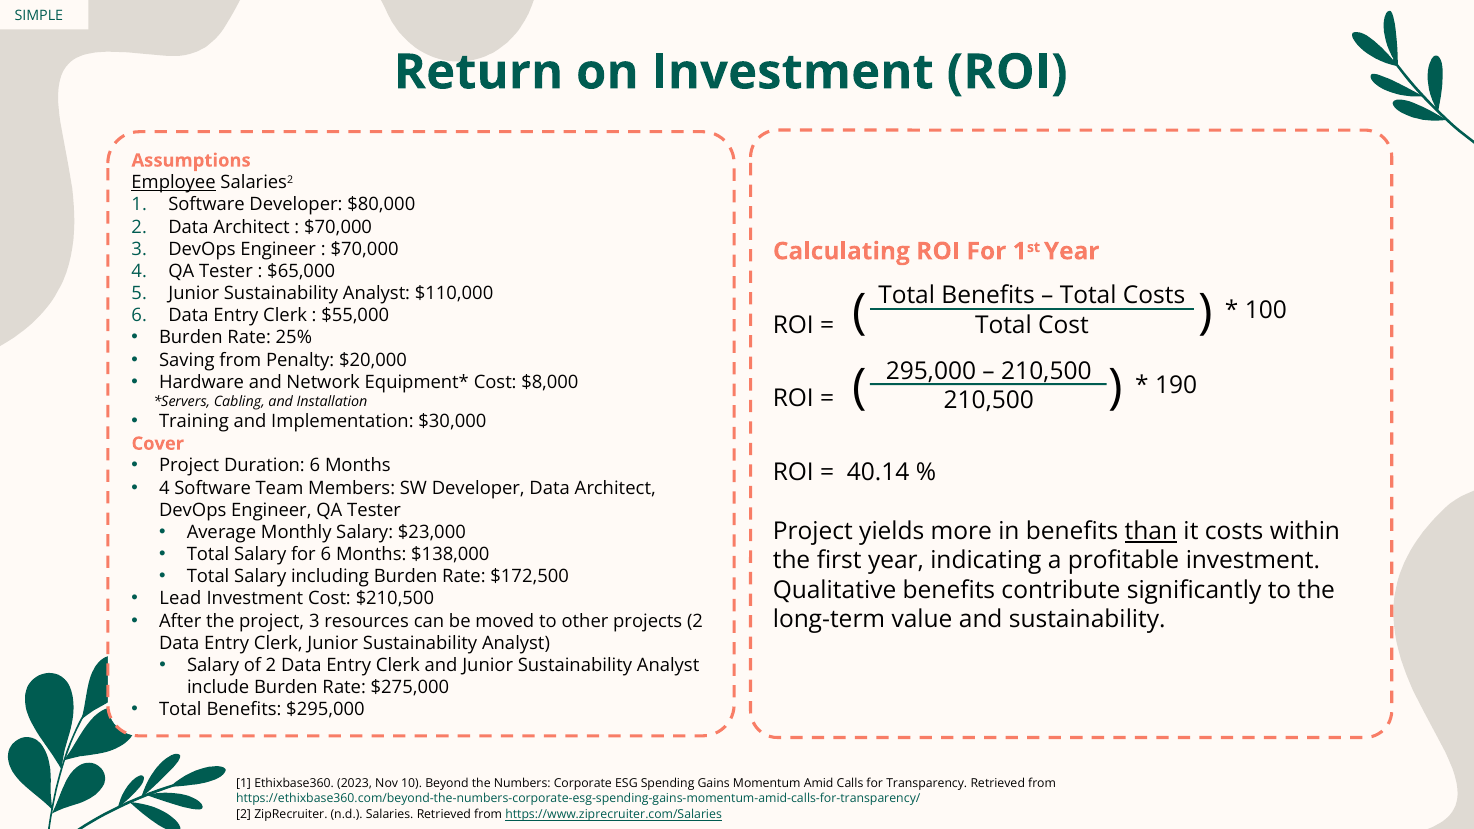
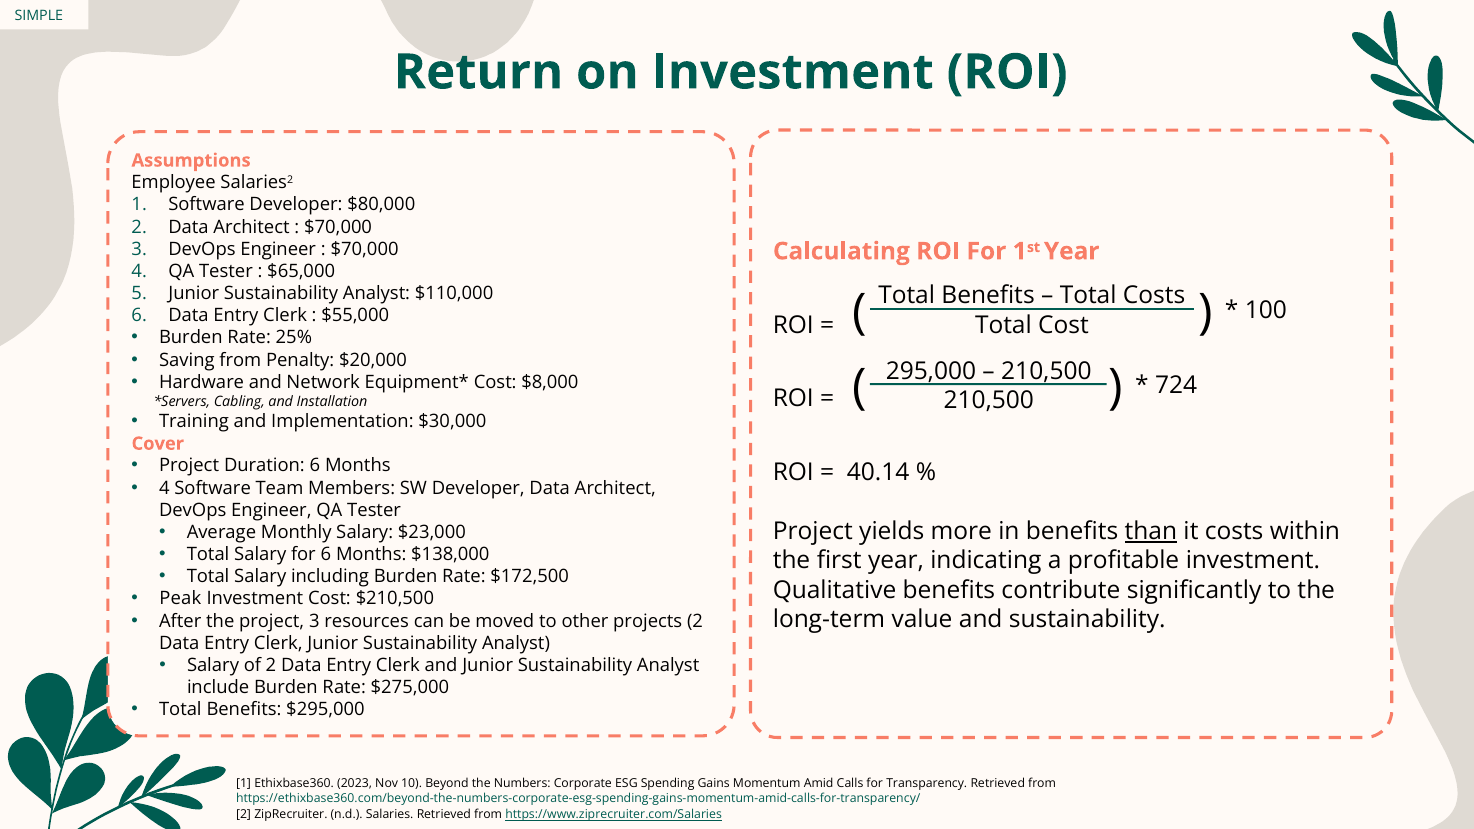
Employee underline: present -> none
190: 190 -> 724
Lead: Lead -> Peak
